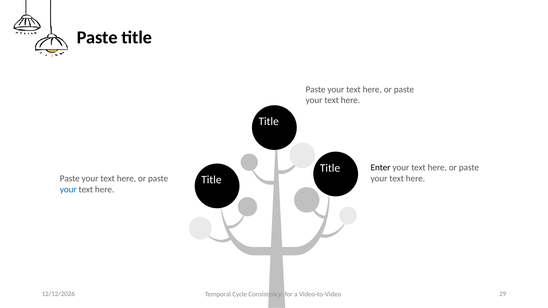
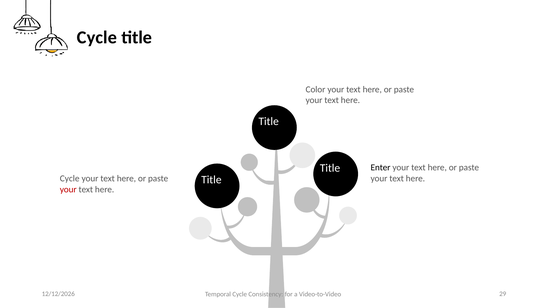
Paste at (97, 38): Paste -> Cycle
Paste at (316, 89): Paste -> Color
Paste at (70, 179): Paste -> Cycle
your at (68, 190) colour: blue -> red
